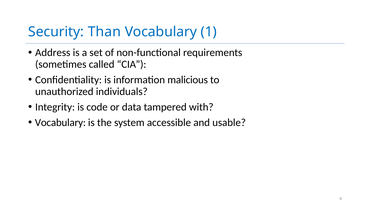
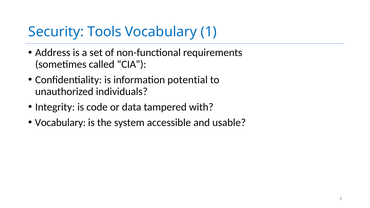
Than: Than -> Tools
malicious: malicious -> potential
